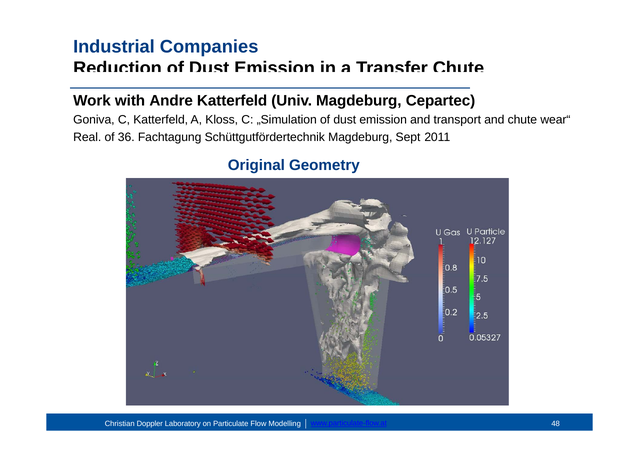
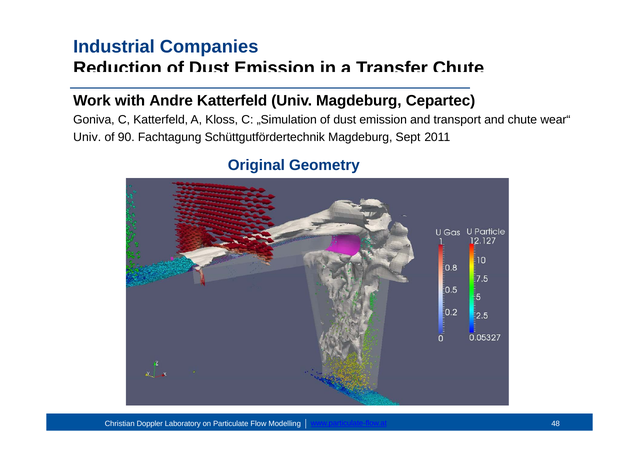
Real at (87, 137): Real -> Univ
36: 36 -> 90
